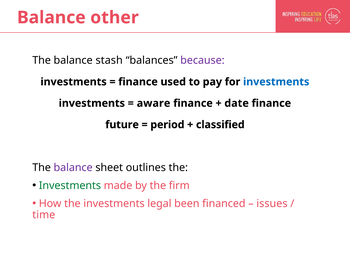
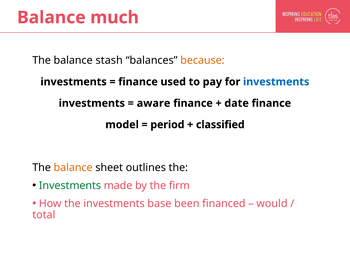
other: other -> much
because colour: purple -> orange
future: future -> model
balance at (73, 167) colour: purple -> orange
legal: legal -> base
issues: issues -> would
time: time -> total
